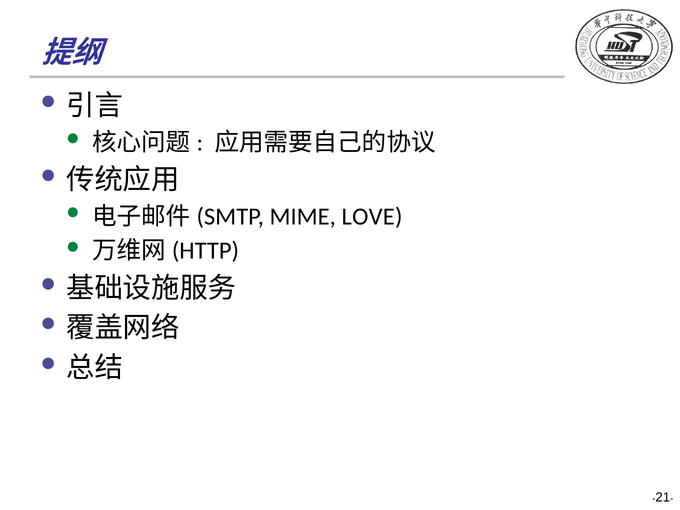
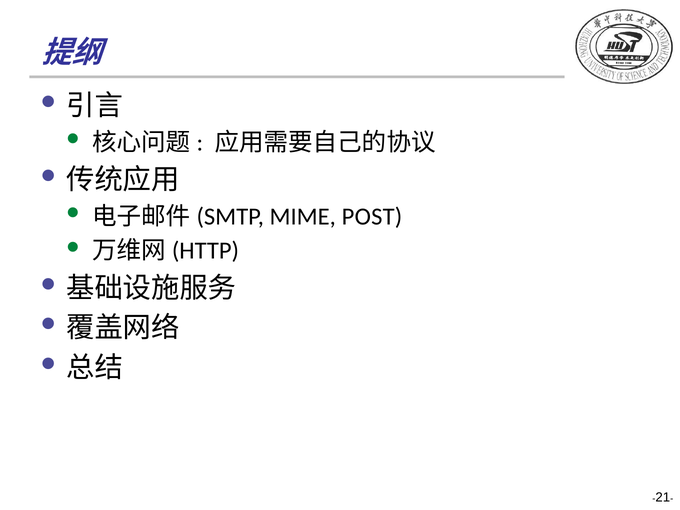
LOVE: LOVE -> POST
